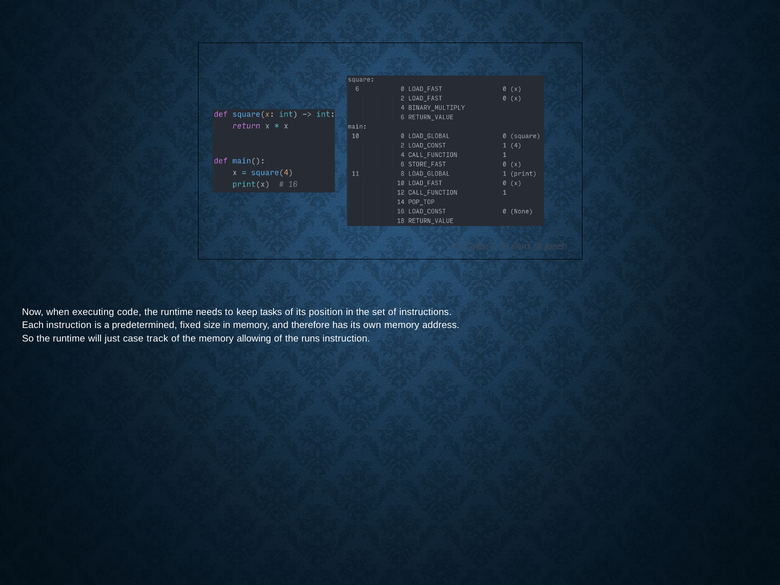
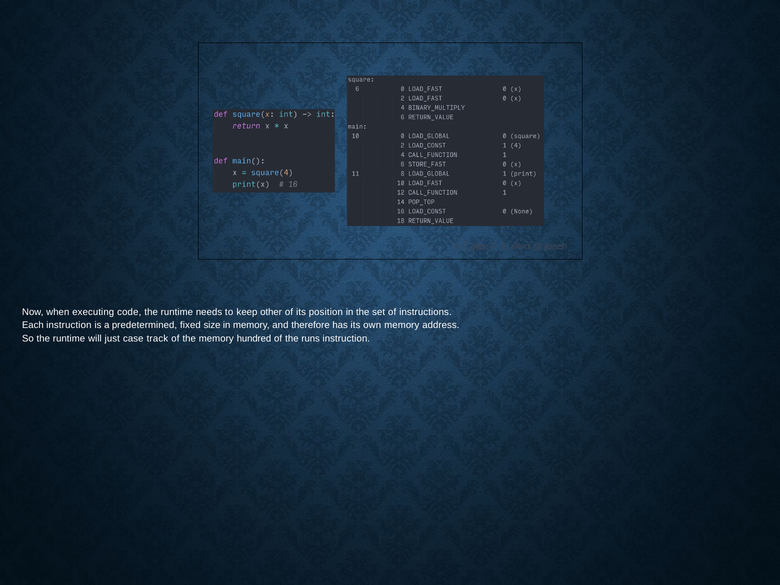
tasks: tasks -> other
allowing: allowing -> hundred
